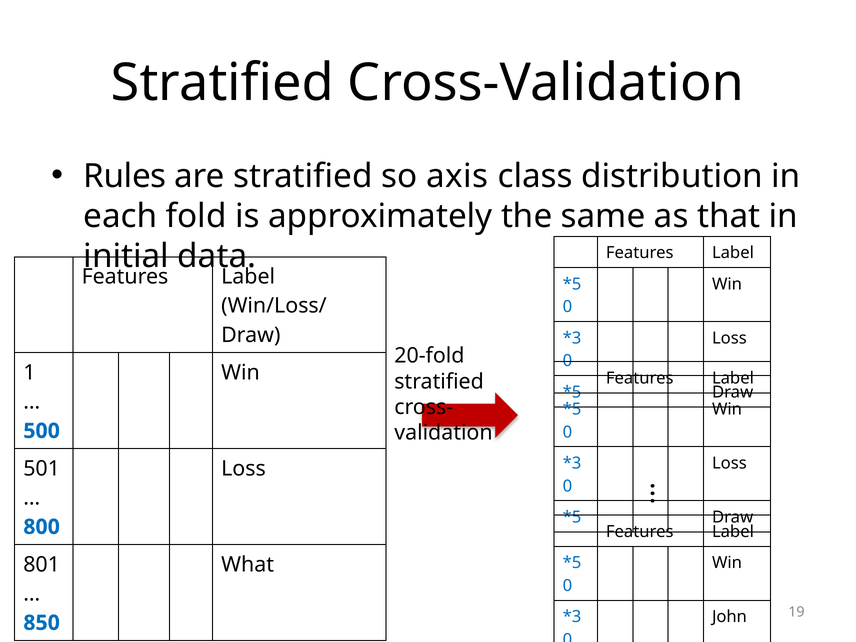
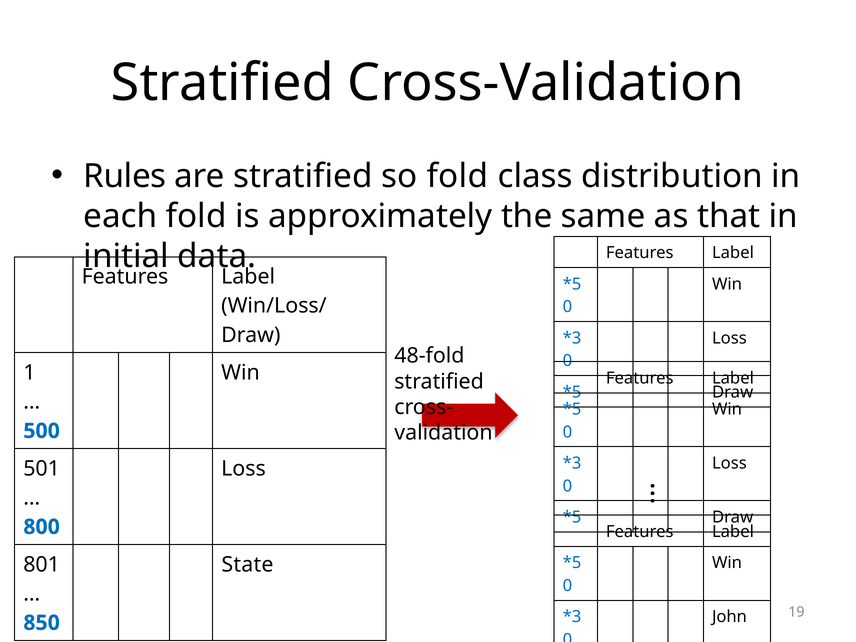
so axis: axis -> fold
20-fold: 20-fold -> 48-fold
What: What -> State
